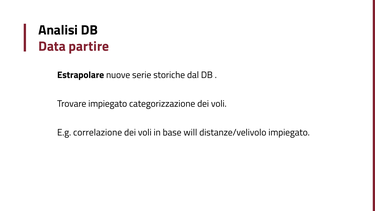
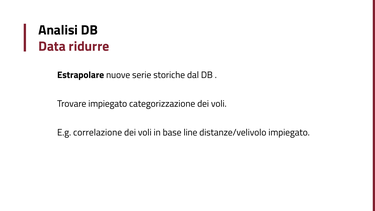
partire: partire -> ridurre
will: will -> line
